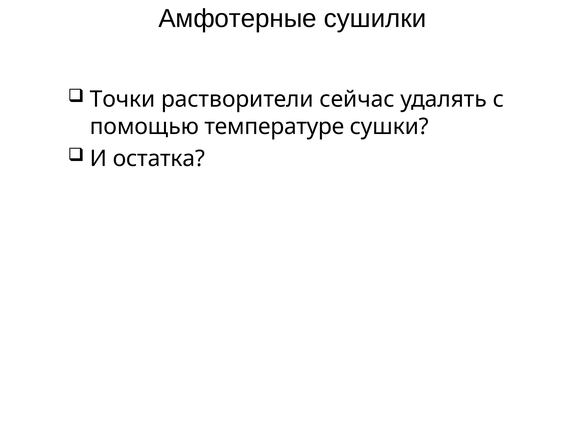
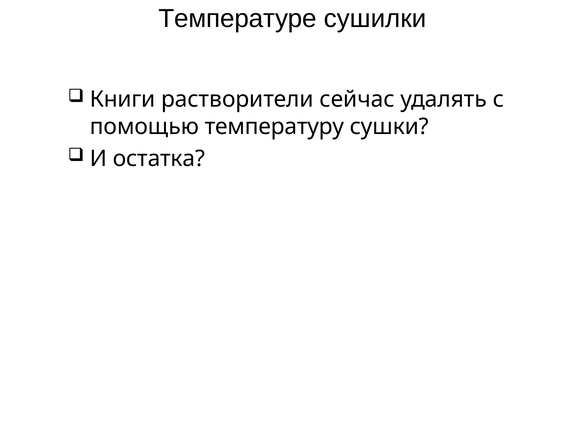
Амфотерные: Амфотерные -> Температуре
Точки: Точки -> Книги
температуре: температуре -> температуру
